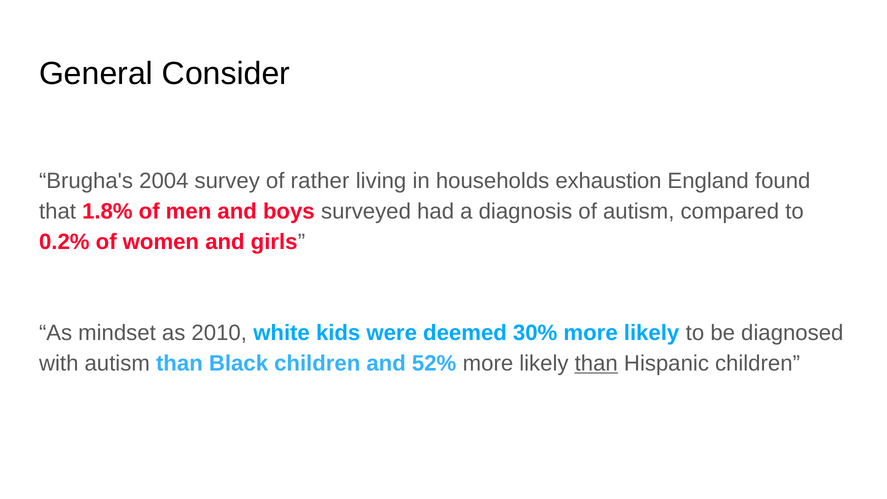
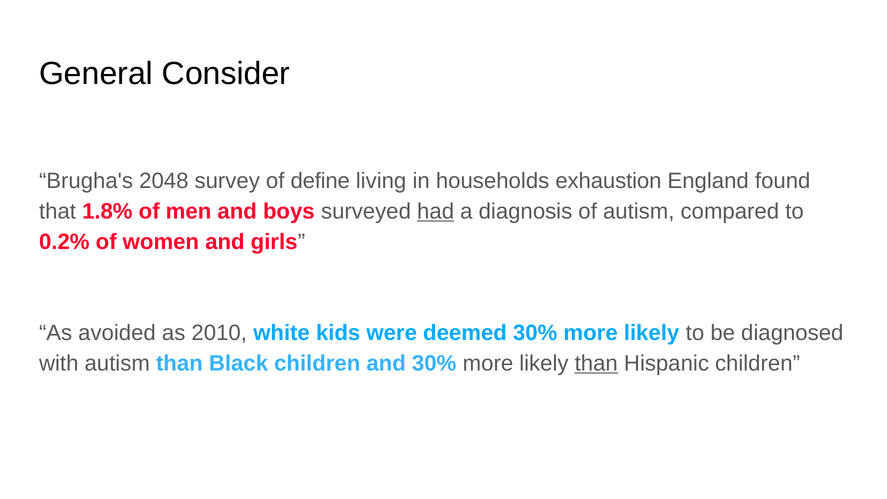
2004: 2004 -> 2048
rather: rather -> define
had underline: none -> present
mindset: mindset -> avoided
and 52%: 52% -> 30%
